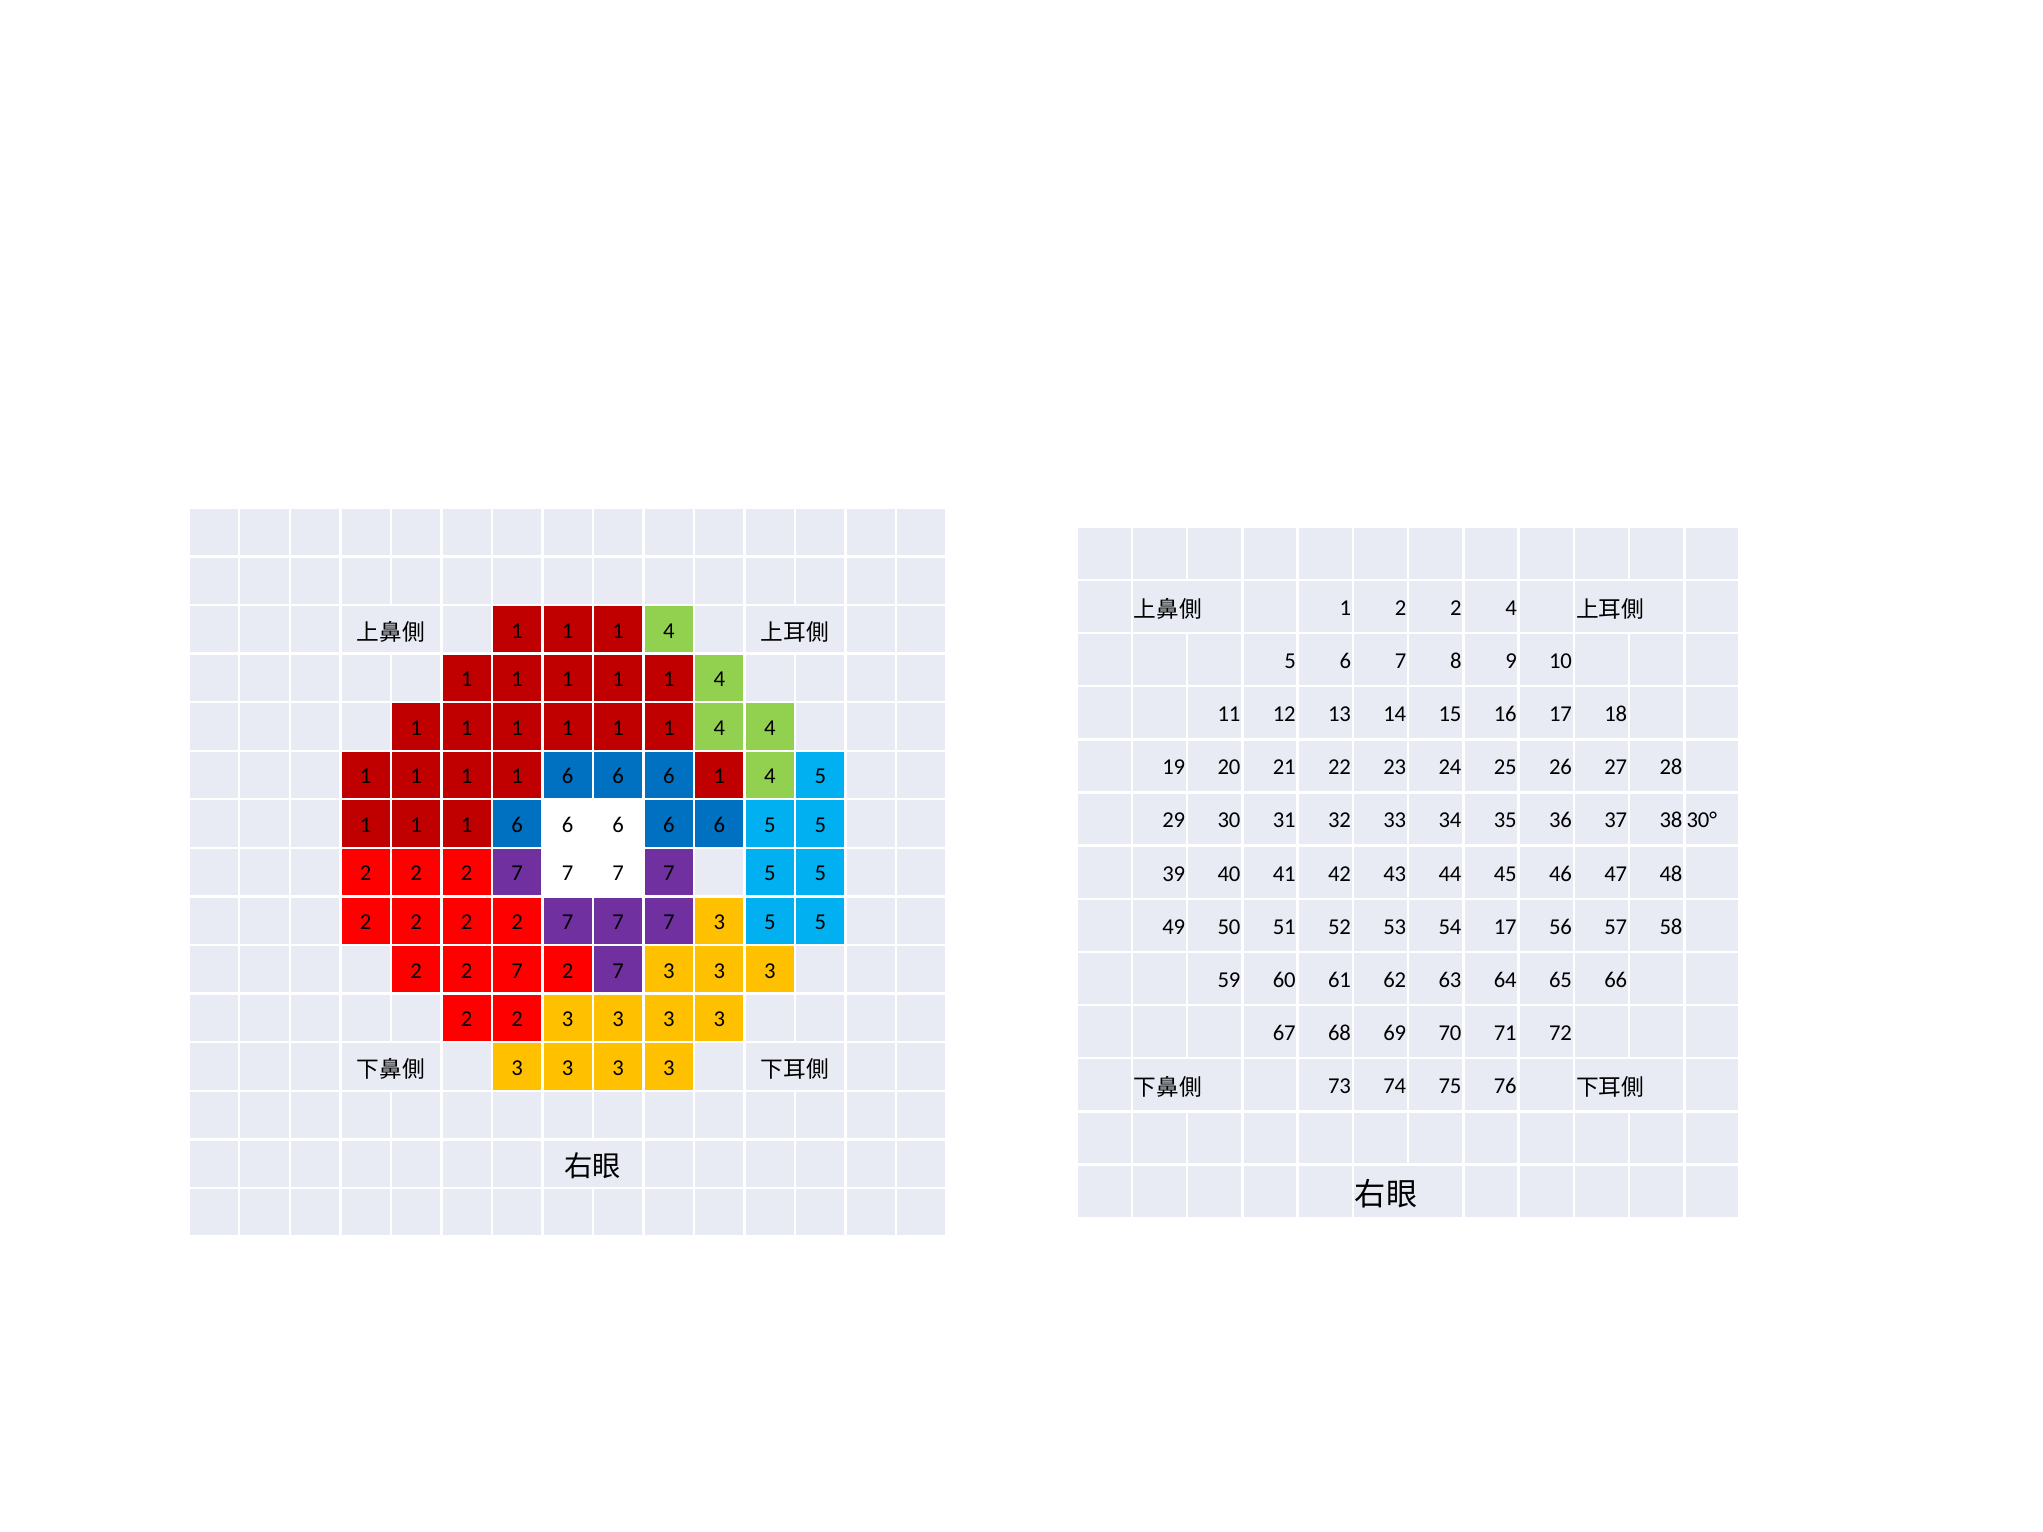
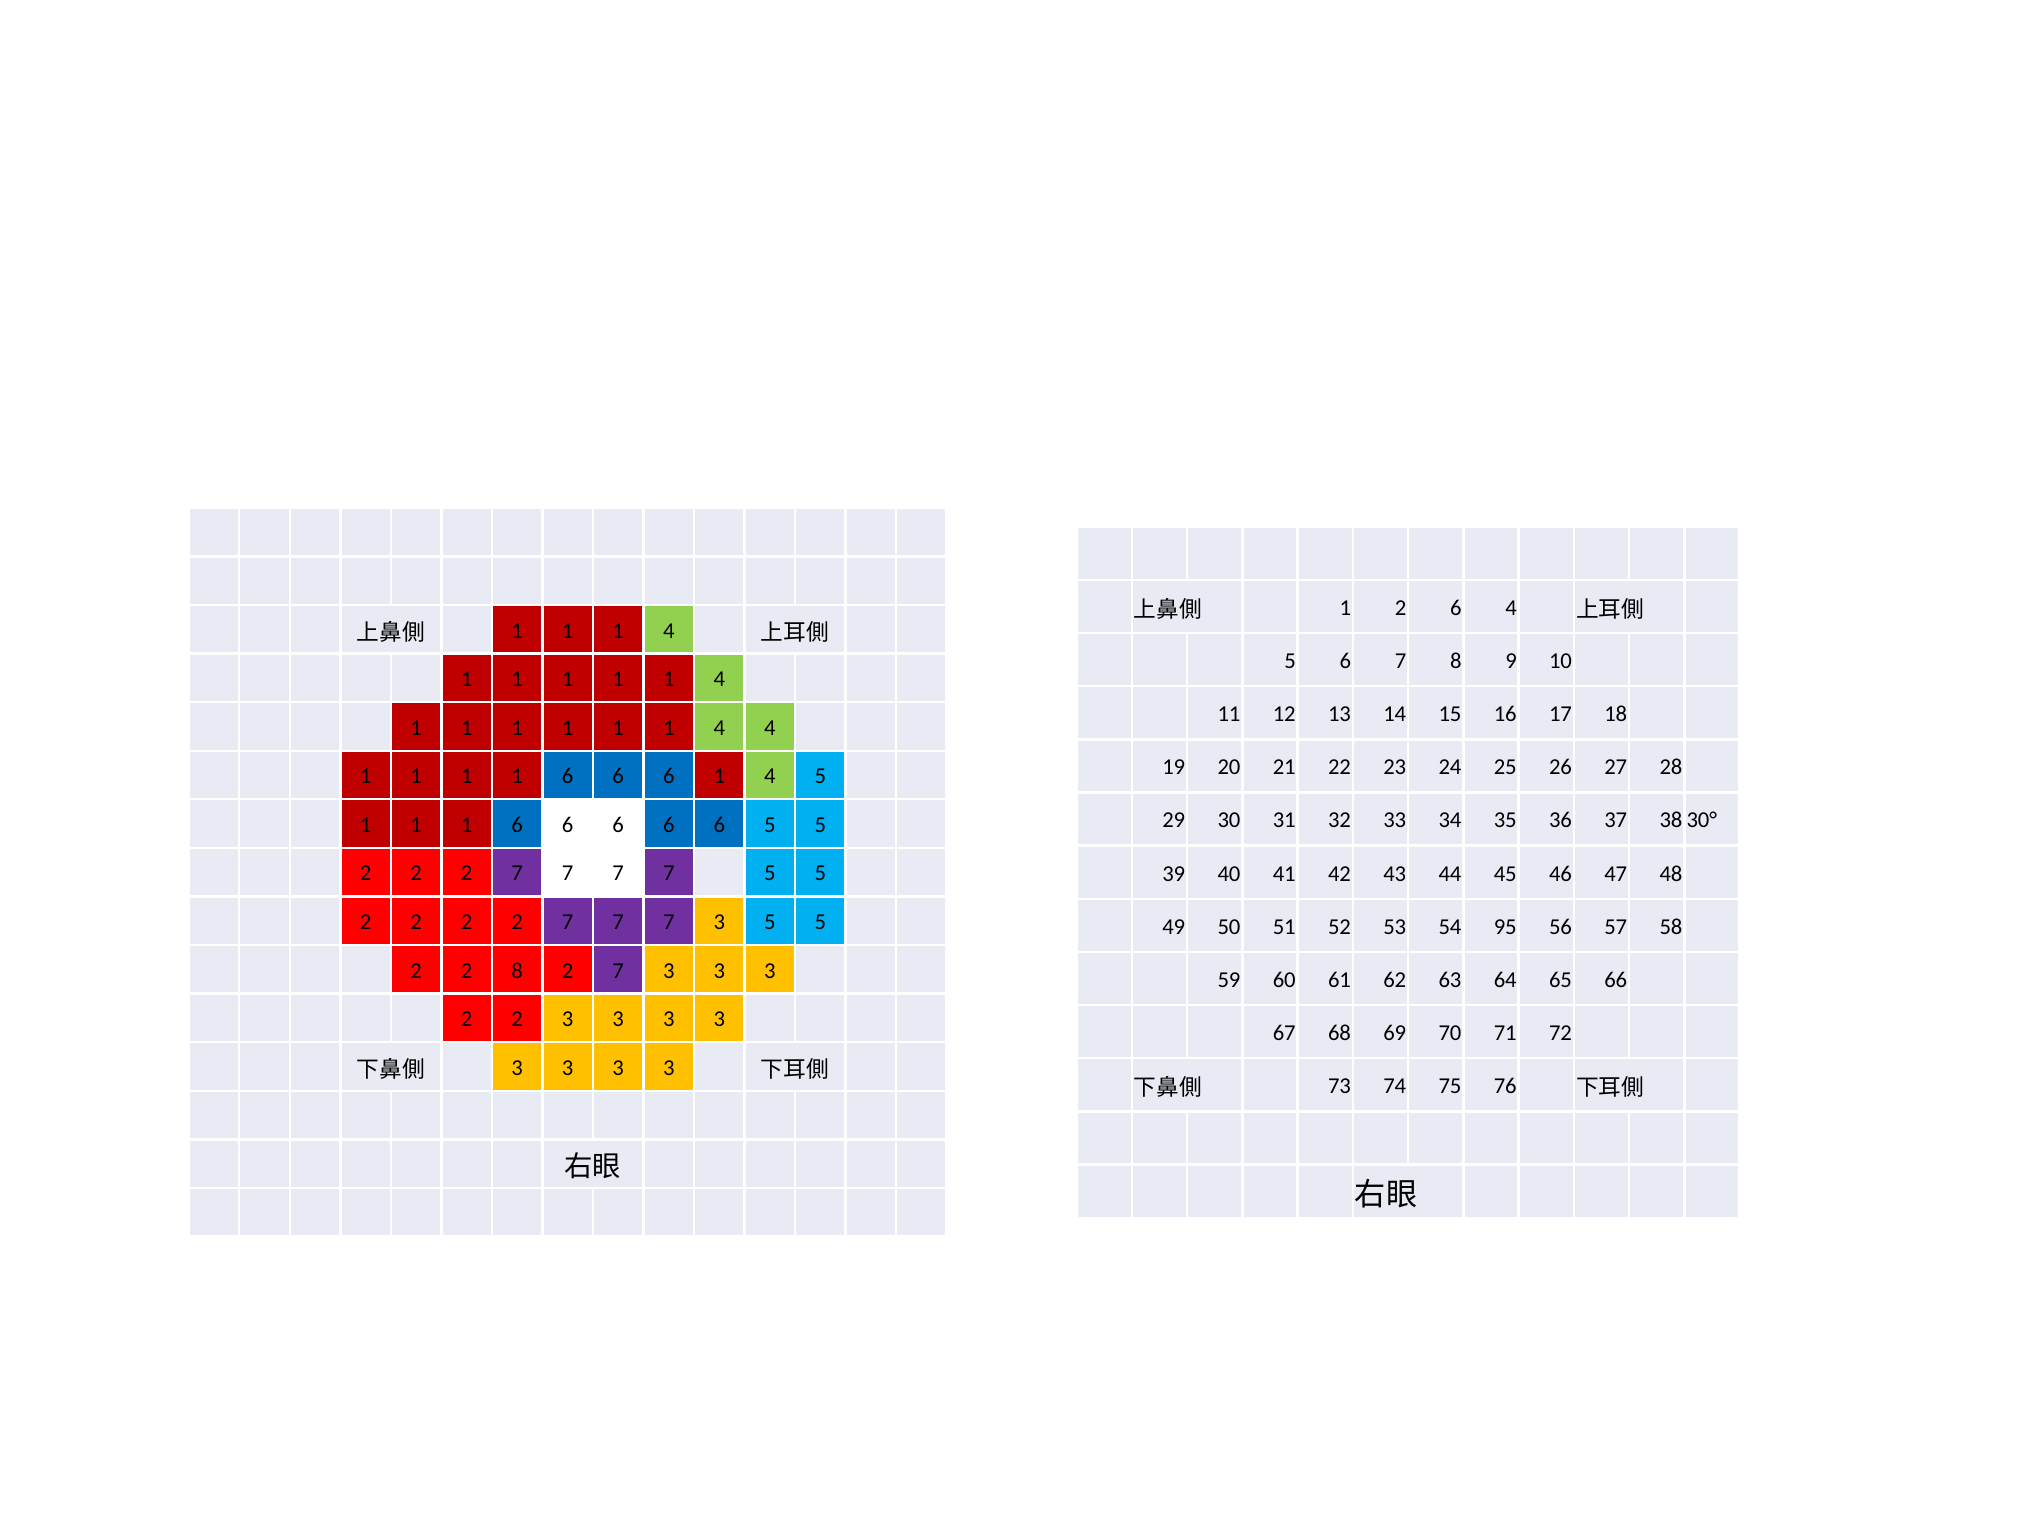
1 2 2: 2 -> 6
54 17: 17 -> 95
7 at (517, 971): 7 -> 8
